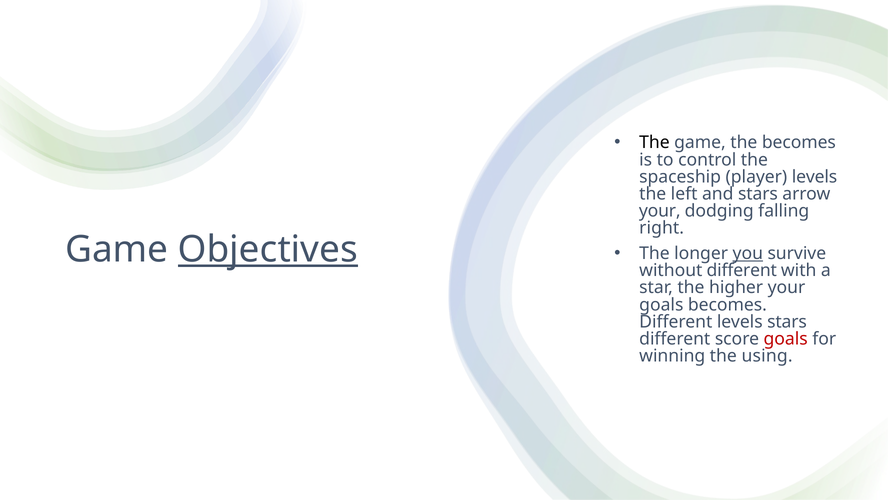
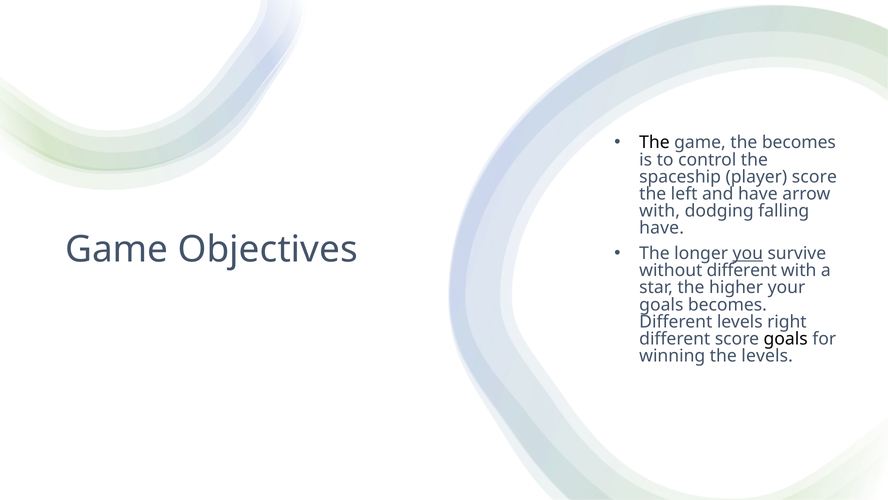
player levels: levels -> score
and stars: stars -> have
your at (660, 211): your -> with
right at (662, 228): right -> have
Objectives underline: present -> none
levels stars: stars -> right
goals at (786, 339) colour: red -> black
the using: using -> levels
